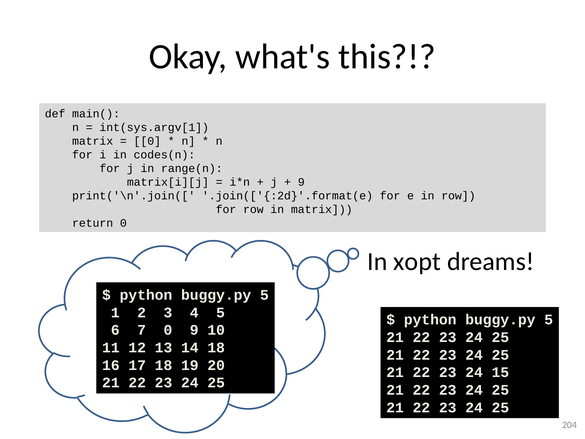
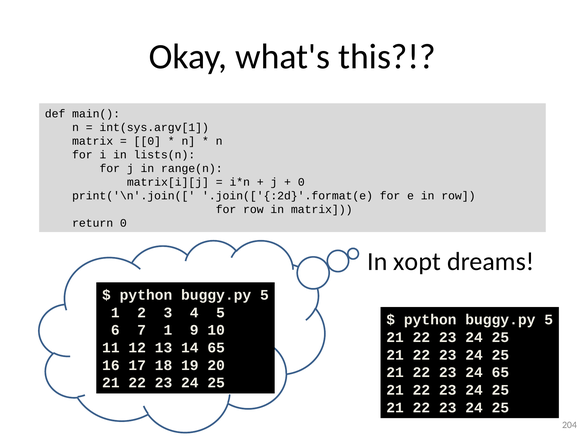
codes(n: codes(n -> lists(n
9 at (301, 182): 9 -> 0
7 0: 0 -> 1
14 18: 18 -> 65
24 15: 15 -> 65
